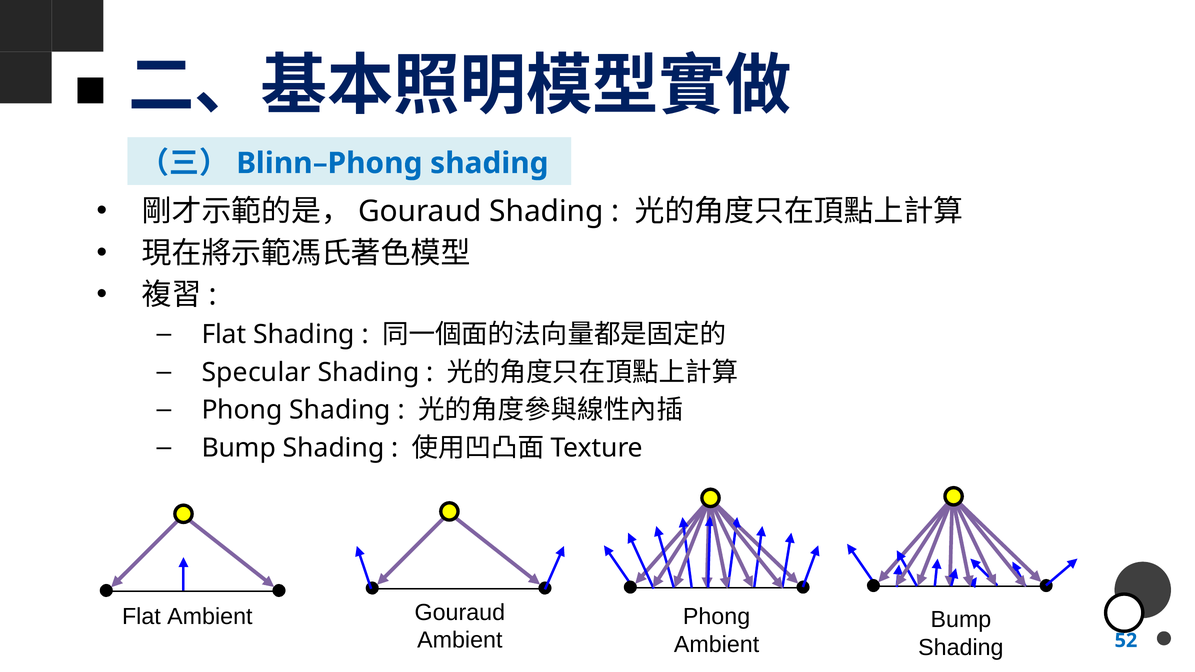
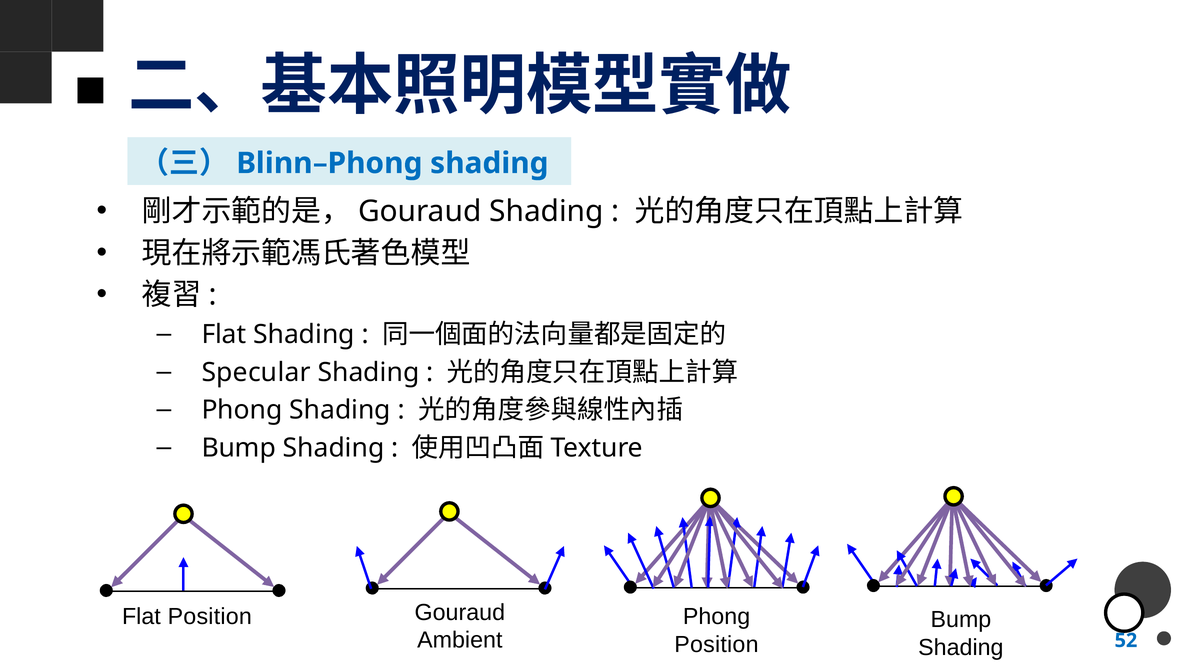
Flat Ambient: Ambient -> Position
Ambient at (717, 645): Ambient -> Position
